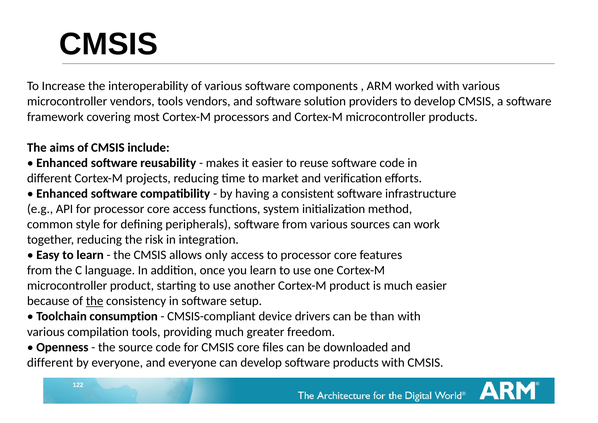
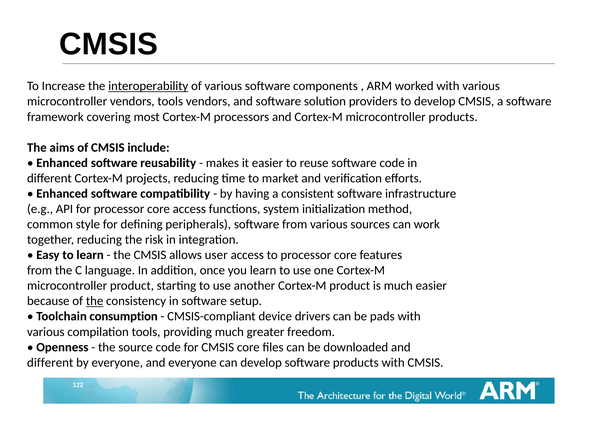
interoperability underline: none -> present
only: only -> user
than: than -> pads
